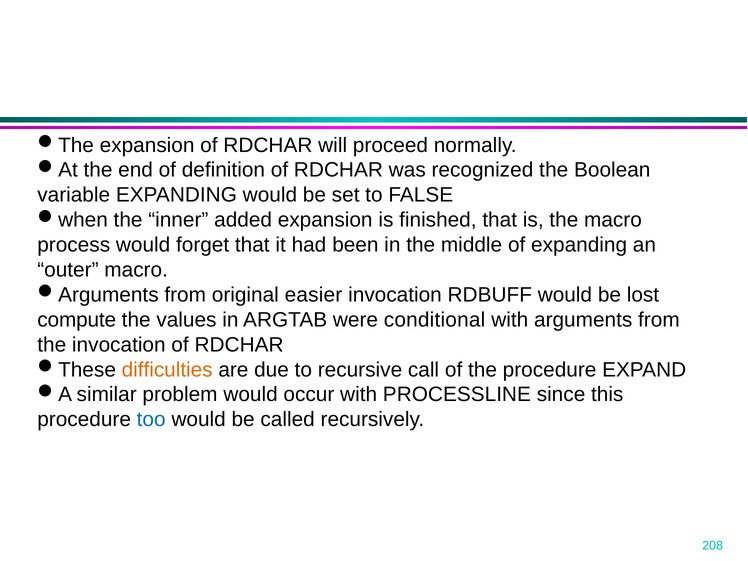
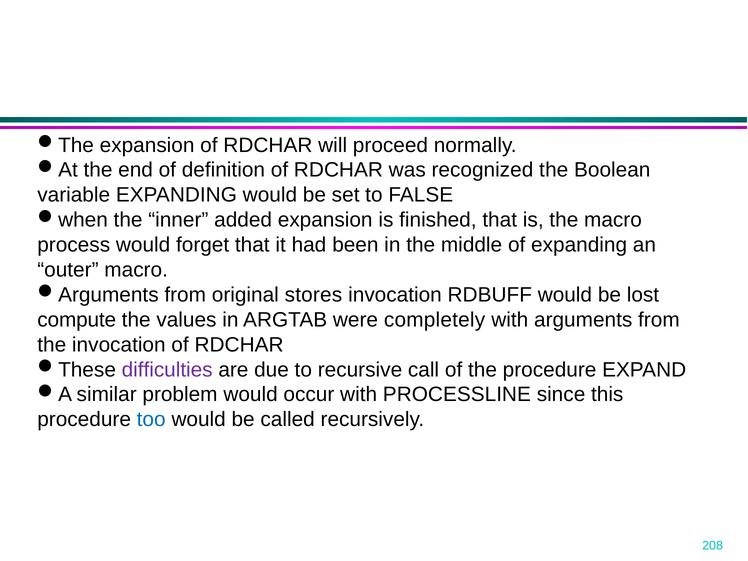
easier: easier -> stores
conditional: conditional -> completely
difficulties colour: orange -> purple
